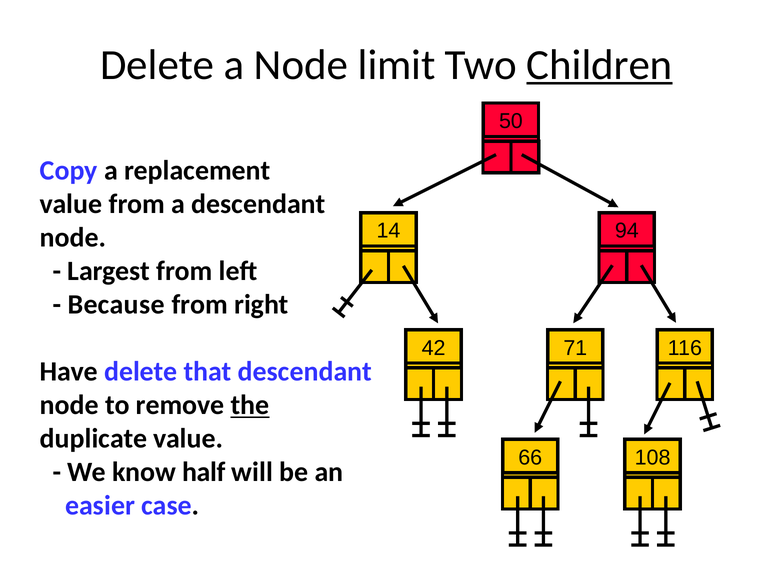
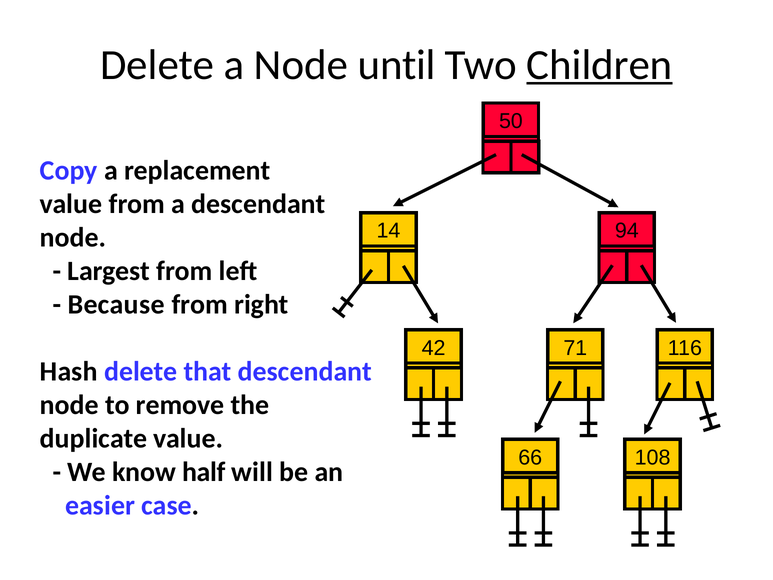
limit: limit -> until
Have: Have -> Hash
the underline: present -> none
